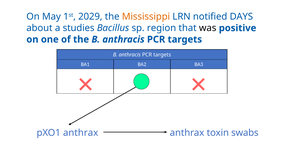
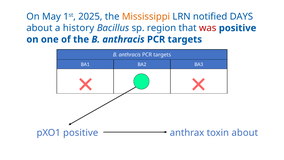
2029: 2029 -> 2025
studies: studies -> history
was colour: black -> red
pXO1 anthrax: anthrax -> positive
toxin swabs: swabs -> about
